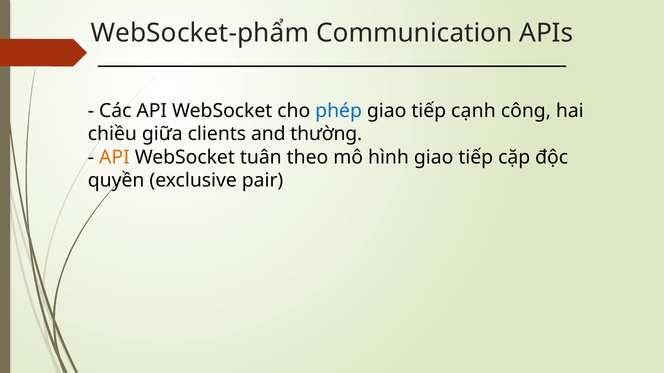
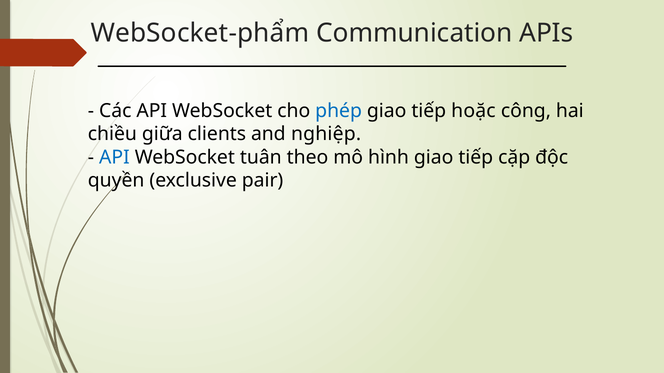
cạnh: cạnh -> hoặc
thường: thường -> nghiệp
API at (114, 157) colour: orange -> blue
